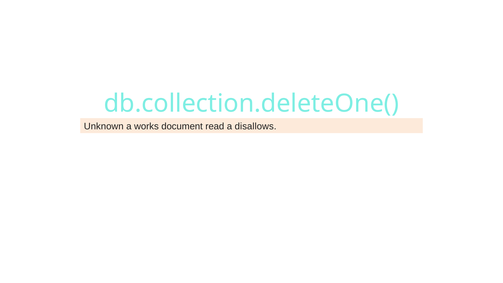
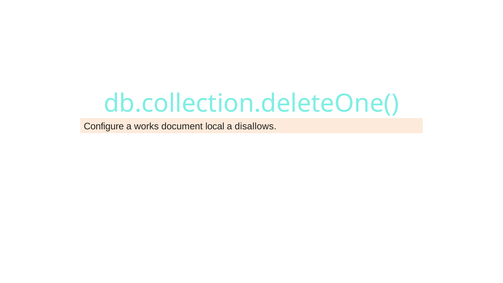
Unknown: Unknown -> Configure
read: read -> local
